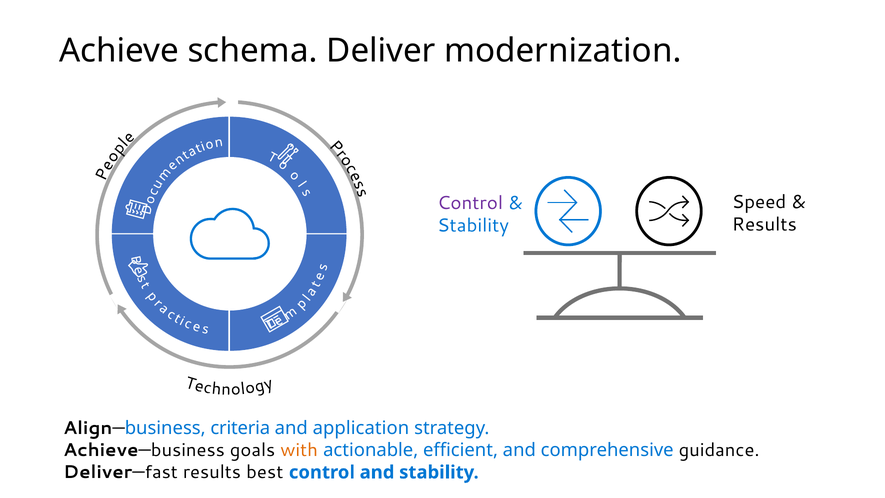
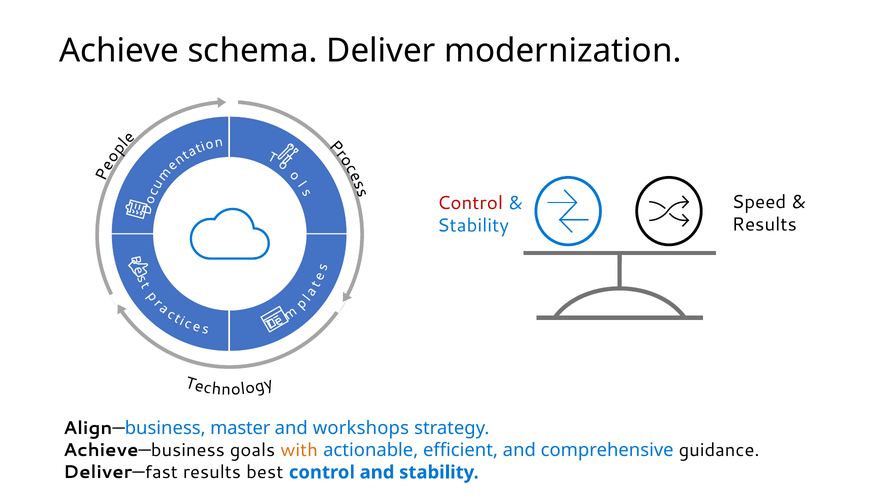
Control at (470, 203) colour: purple -> red
criteria: criteria -> master
application: application -> workshops
